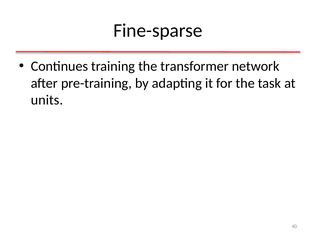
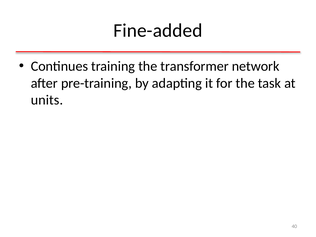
Fine-sparse: Fine-sparse -> Fine-added
